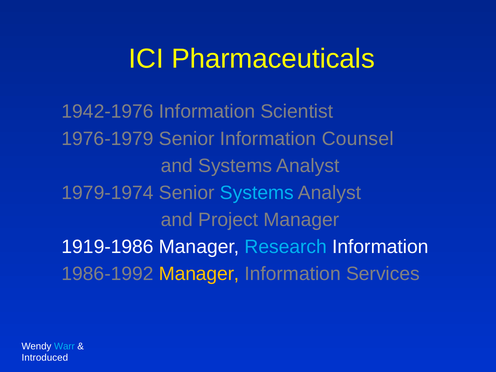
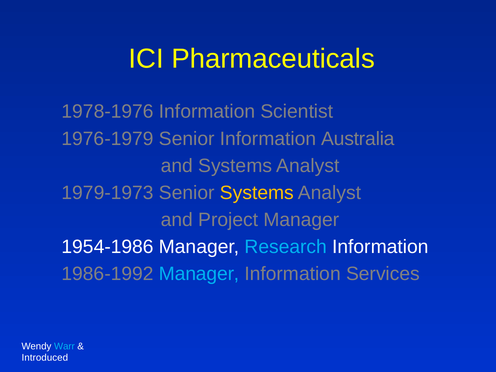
1942-1976: 1942-1976 -> 1978-1976
Counsel: Counsel -> Australia
1979-1974: 1979-1974 -> 1979-1973
Systems at (257, 193) colour: light blue -> yellow
1919-1986: 1919-1986 -> 1954-1986
Manager at (199, 274) colour: yellow -> light blue
